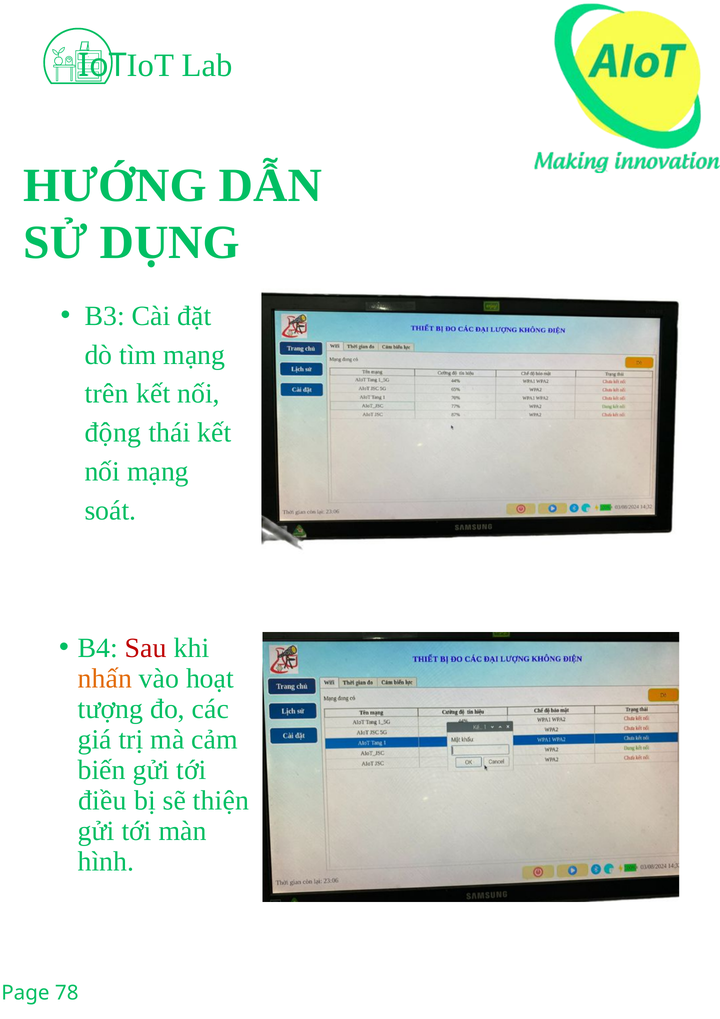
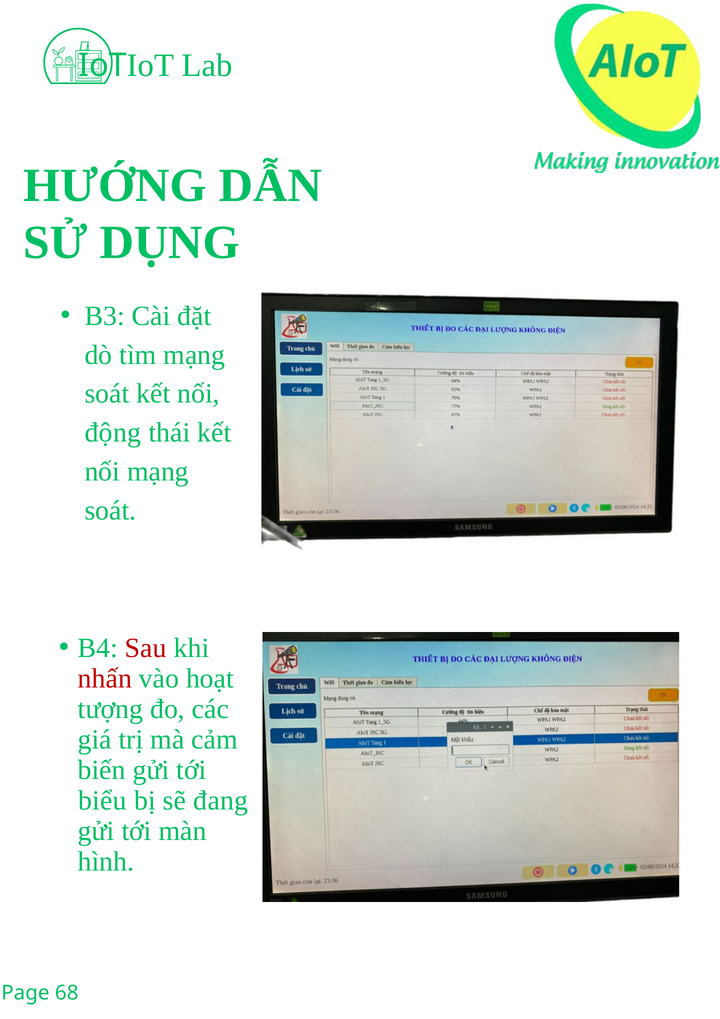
trên at (107, 394): trên -> soát
nhấn colour: orange -> red
điều: điều -> biểu
thiện: thiện -> đang
78: 78 -> 68
